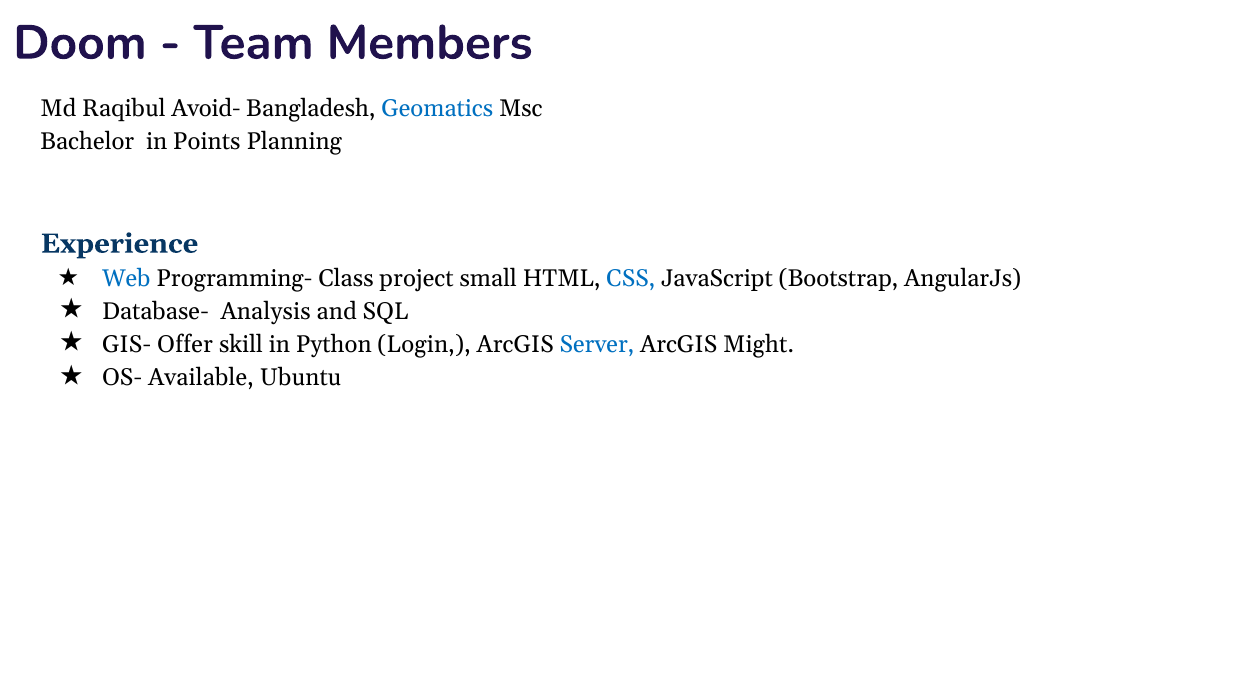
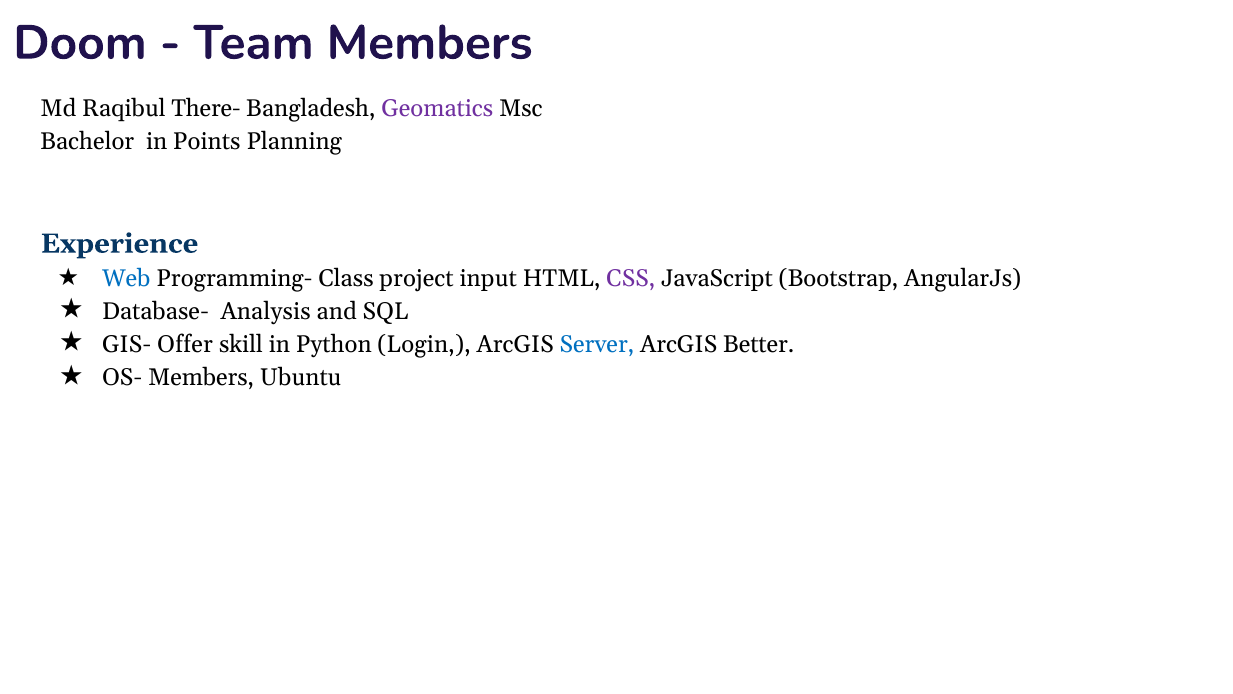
Avoid-: Avoid- -> There-
Geomatics colour: blue -> purple
small: small -> input
CSS colour: blue -> purple
Might: Might -> Better
OS- Available: Available -> Members
